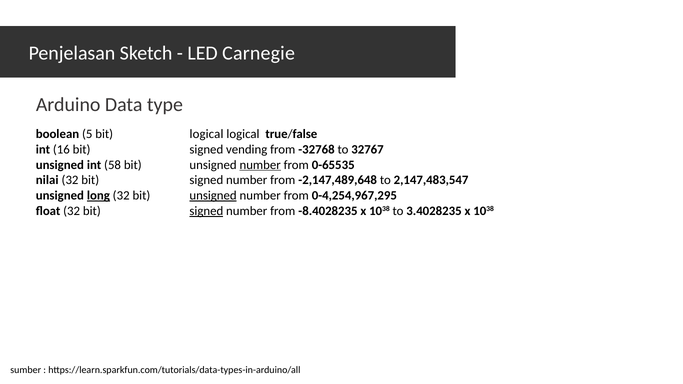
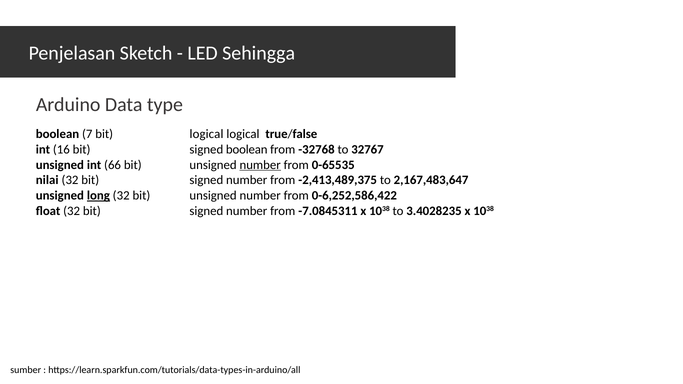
Carnegie: Carnegie -> Sehingga
5: 5 -> 7
signed vending: vending -> boolean
58: 58 -> 66
-2,147,489,648: -2,147,489,648 -> -2,413,489,375
2,147,483,547: 2,147,483,547 -> 2,167,483,647
unsigned at (213, 196) underline: present -> none
0-4,254,967,295: 0-4,254,967,295 -> 0-6,252,586,422
signed at (206, 211) underline: present -> none
-8.4028235: -8.4028235 -> -7.0845311
